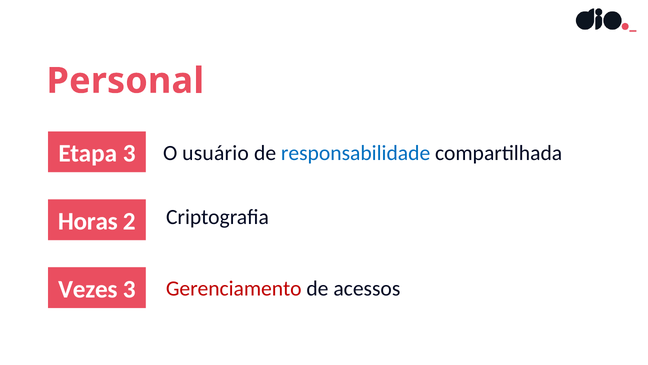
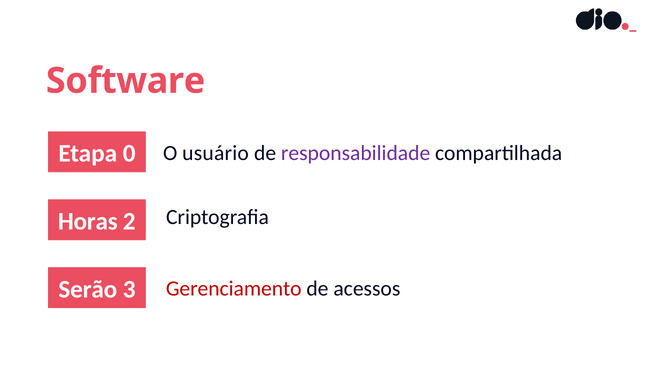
Personal: Personal -> Software
Etapa 3: 3 -> 0
responsabilidade colour: blue -> purple
Vezes: Vezes -> Serão
